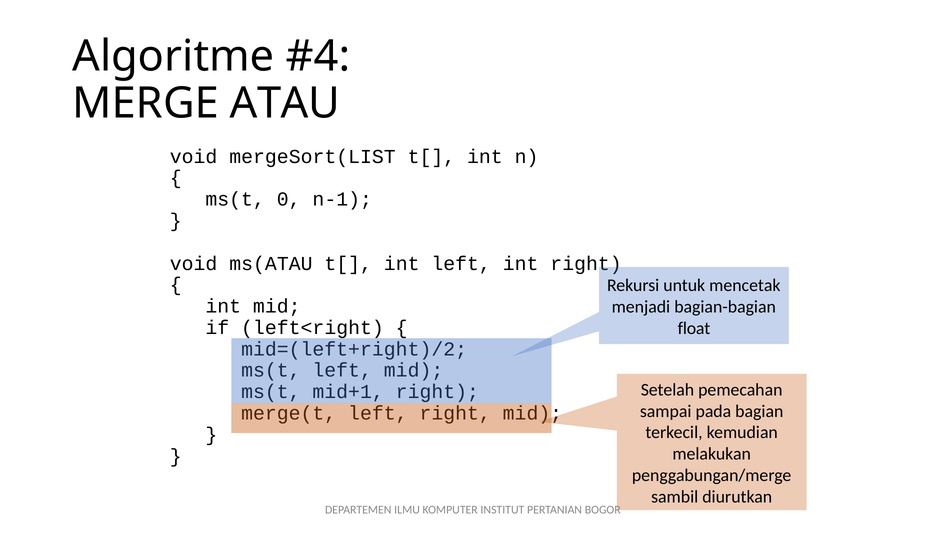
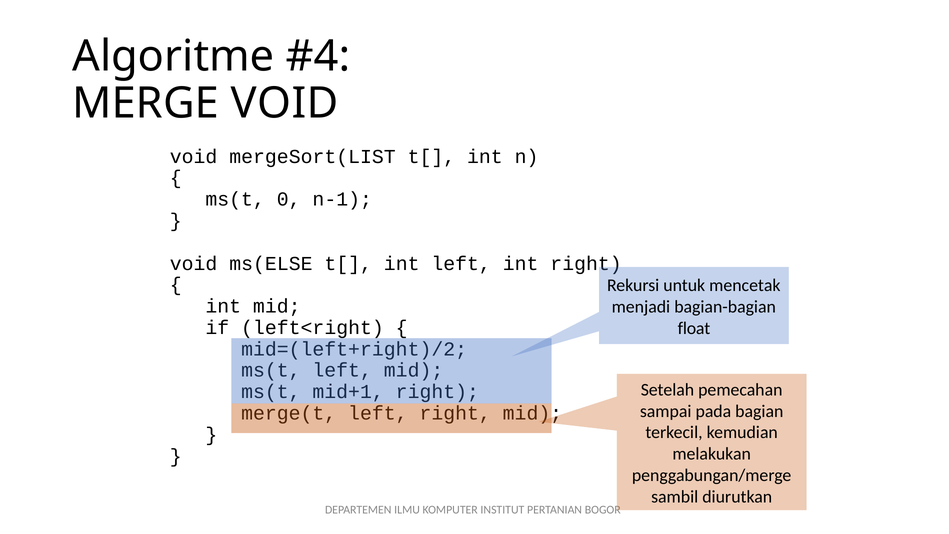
MERGE ATAU: ATAU -> VOID
ms(ATAU: ms(ATAU -> ms(ELSE
